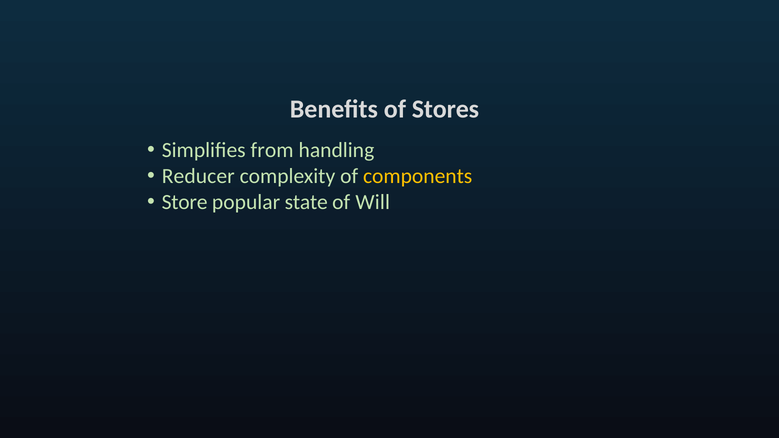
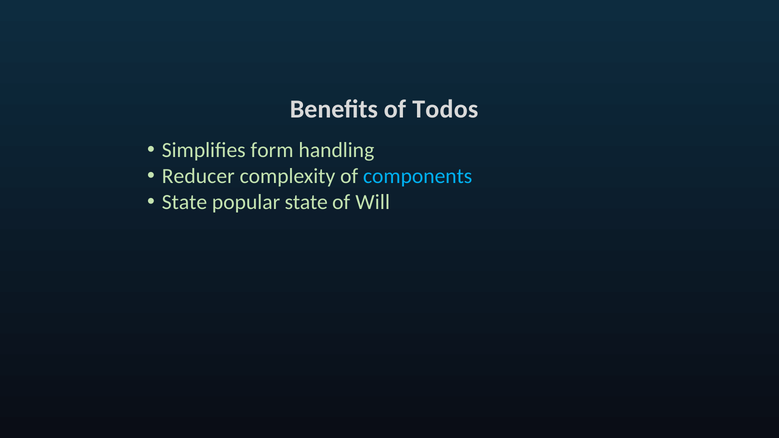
Stores: Stores -> Todos
from: from -> form
components colour: yellow -> light blue
Store at (185, 202): Store -> State
